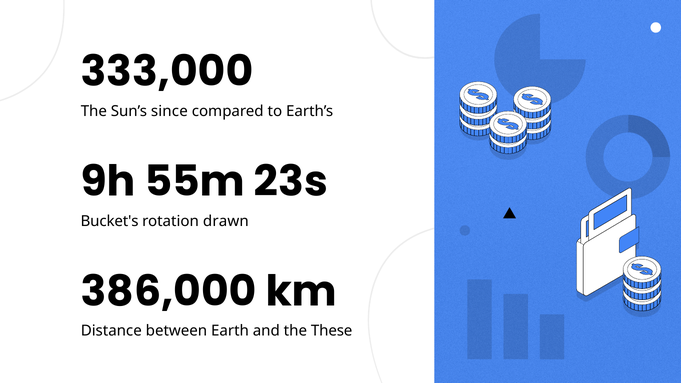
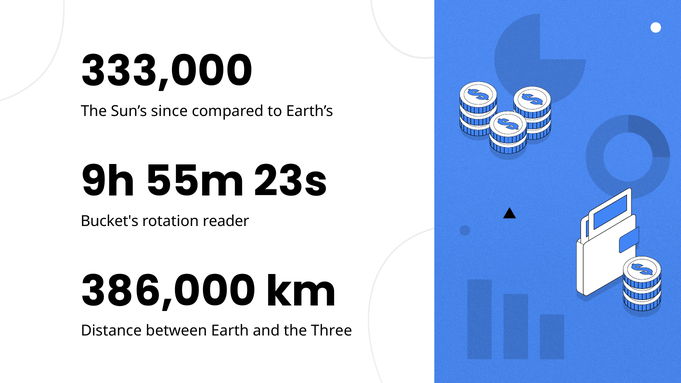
drawn: drawn -> reader
These: These -> Three
